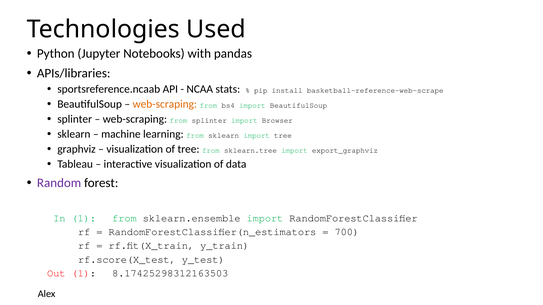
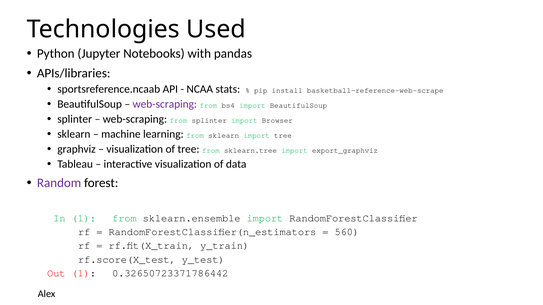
web-scraping at (165, 104) colour: orange -> purple
700: 700 -> 560
8.17425298312163503: 8.17425298312163503 -> 0.32650723371786442
